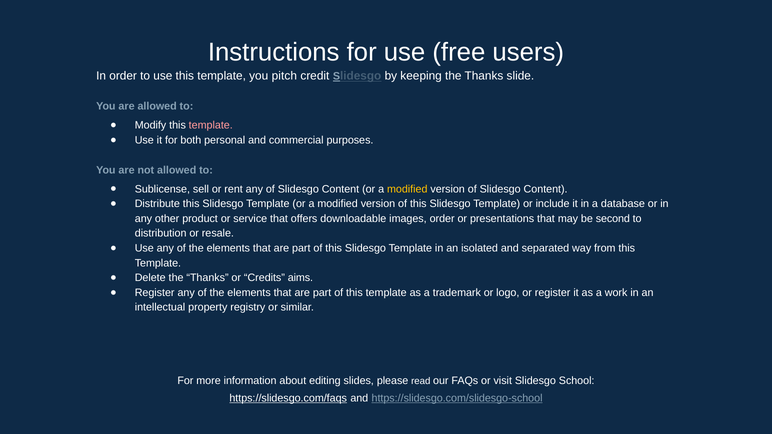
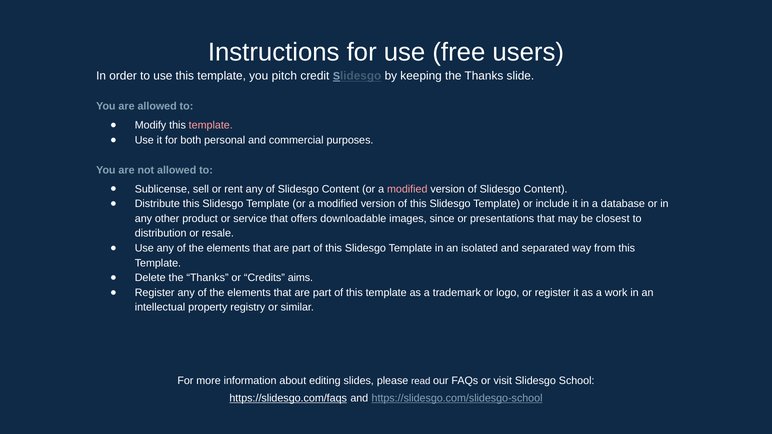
modified at (407, 189) colour: yellow -> pink
images order: order -> since
second: second -> closest
